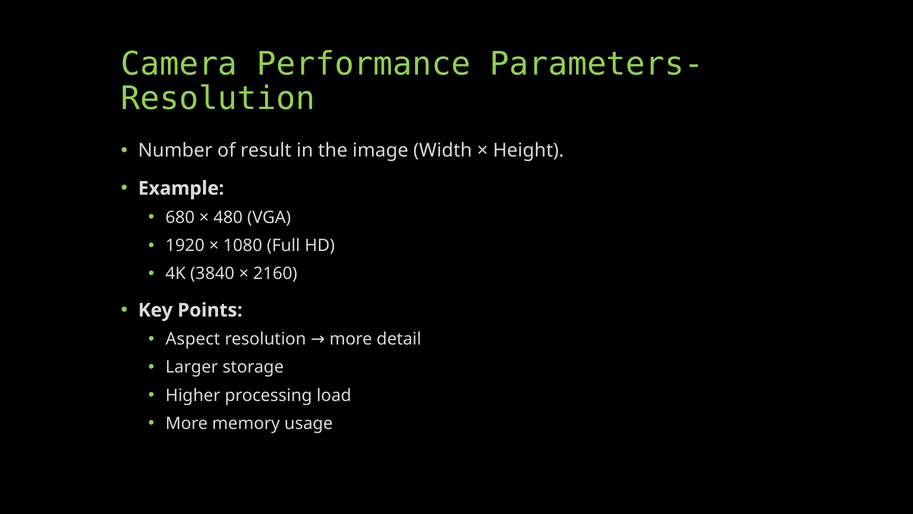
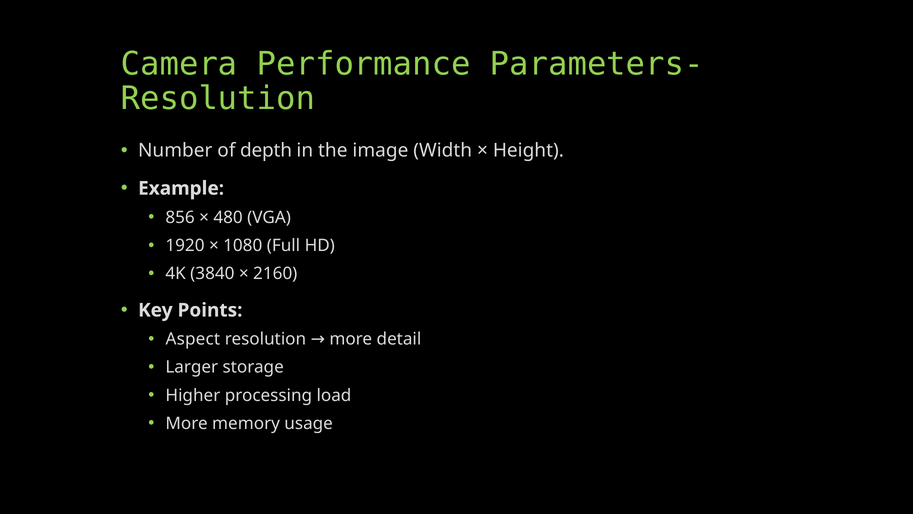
result: result -> depth
680: 680 -> 856
